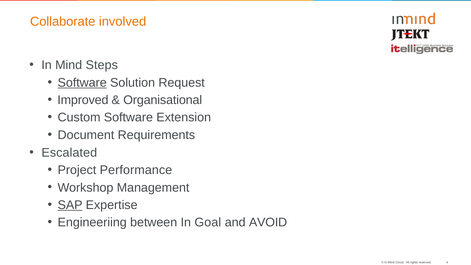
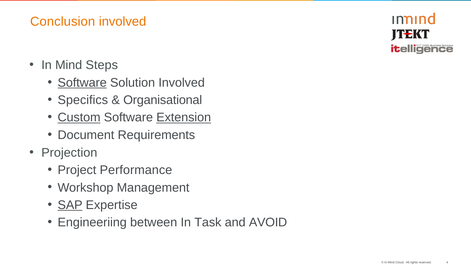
Collaborate: Collaborate -> Conclusion
Solution Request: Request -> Involved
Improved: Improved -> Specifics
Custom underline: none -> present
Extension underline: none -> present
Escalated: Escalated -> Projection
Goal: Goal -> Task
